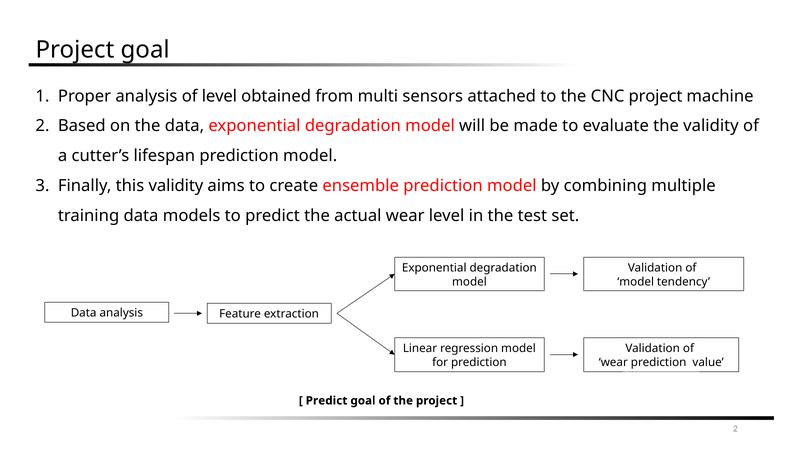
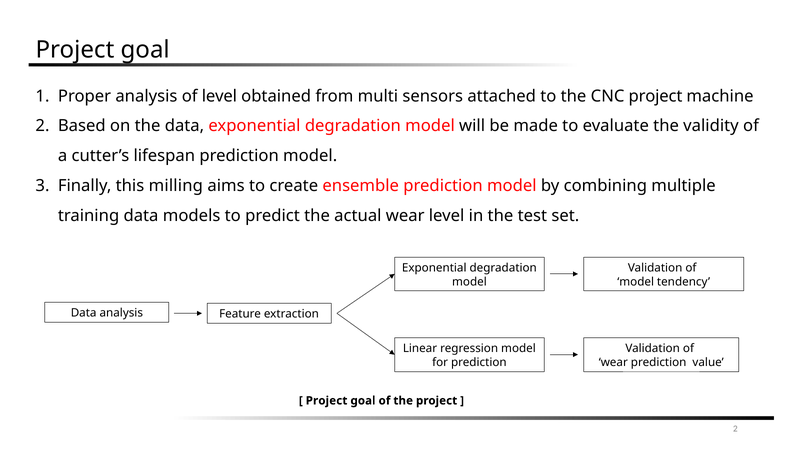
this validity: validity -> milling
Predict at (327, 401): Predict -> Project
